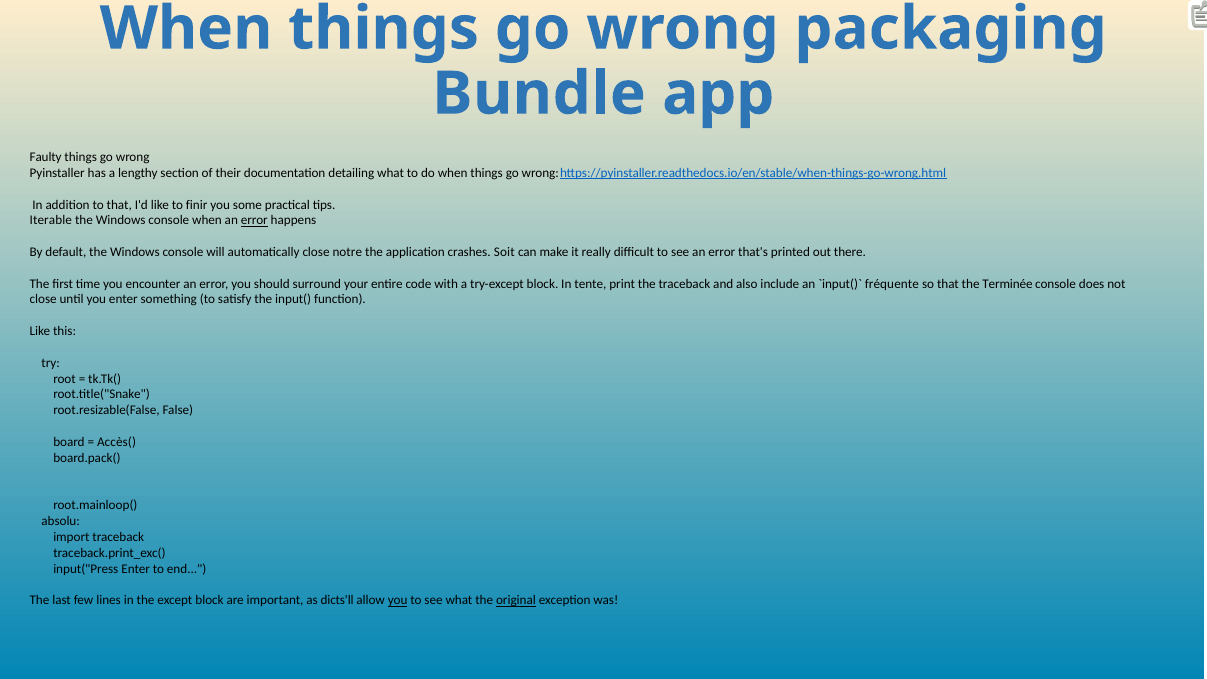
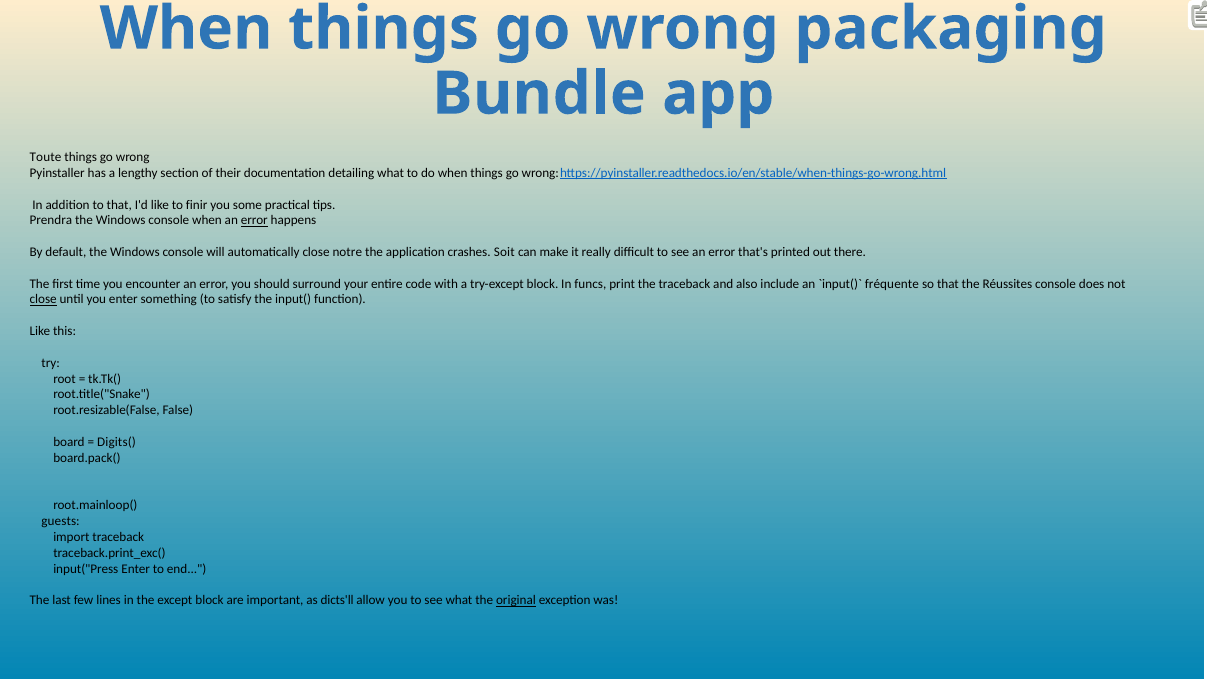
Faulty: Faulty -> Toute
Iterable: Iterable -> Prendra
tente: tente -> funcs
Terminée: Terminée -> Réussites
close at (43, 300) underline: none -> present
Accès(: Accès( -> Digits(
absolu: absolu -> guests
you at (398, 600) underline: present -> none
